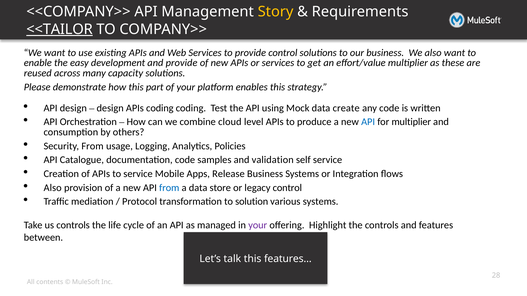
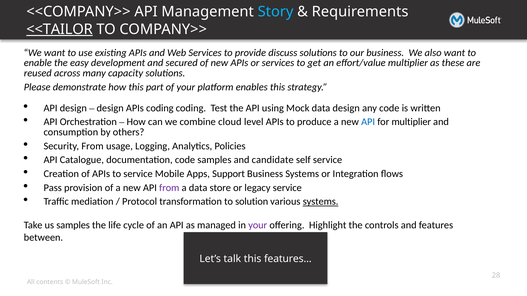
Story colour: yellow -> light blue
provide control: control -> discuss
and provide: provide -> secured
data create: create -> design
validation: validation -> candidate
Release: Release -> Support
Also at (53, 188): Also -> Pass
from at (169, 188) colour: blue -> purple
legacy control: control -> service
systems at (321, 202) underline: none -> present
us controls: controls -> samples
